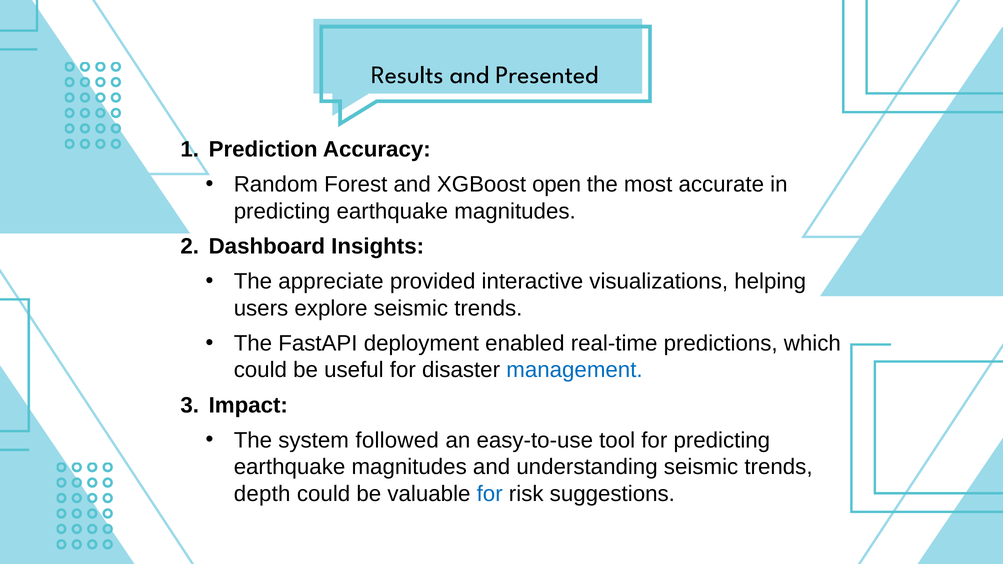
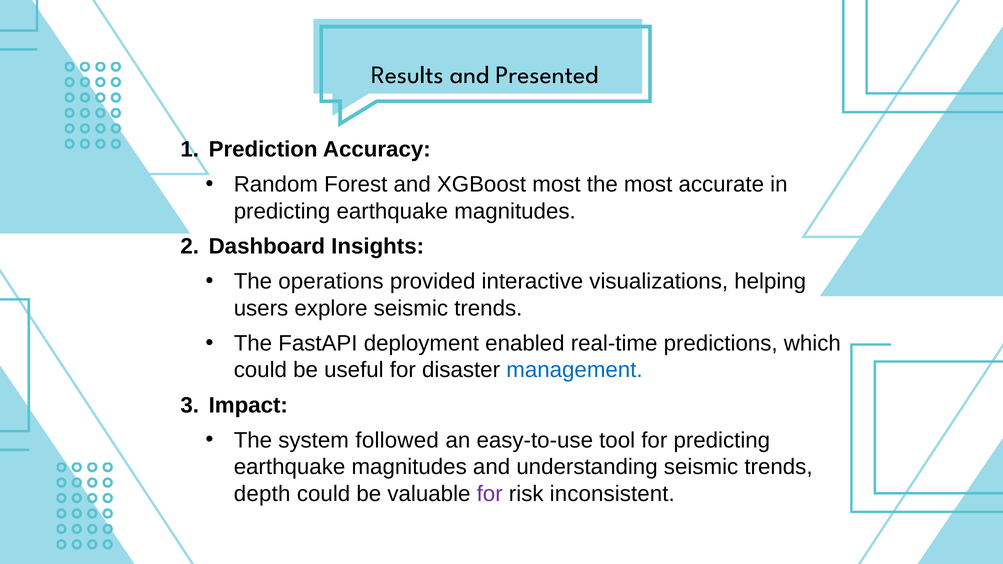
XGBoost open: open -> most
appreciate: appreciate -> operations
for at (490, 494) colour: blue -> purple
suggestions: suggestions -> inconsistent
